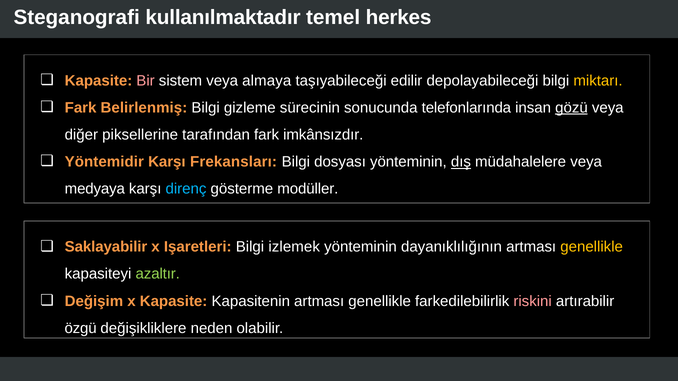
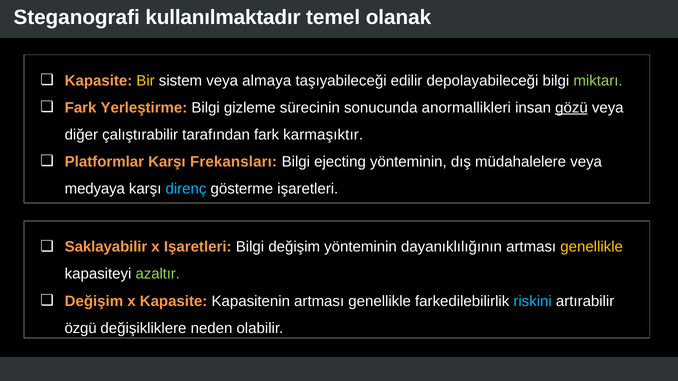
herkes: herkes -> olanak
Bir colour: pink -> yellow
miktarı colour: yellow -> light green
Belirlenmiş: Belirlenmiş -> Yerleştirme
telefonlarında: telefonlarında -> anormallikleri
piksellerine: piksellerine -> çalıştırabilir
imkânsızdır: imkânsızdır -> karmaşıktır
Yöntemidir: Yöntemidir -> Platformlar
dosyası: dosyası -> ejecting
dış underline: present -> none
gösterme modüller: modüller -> işaretleri
Bilgi izlemek: izlemek -> değişim
riskini colour: pink -> light blue
